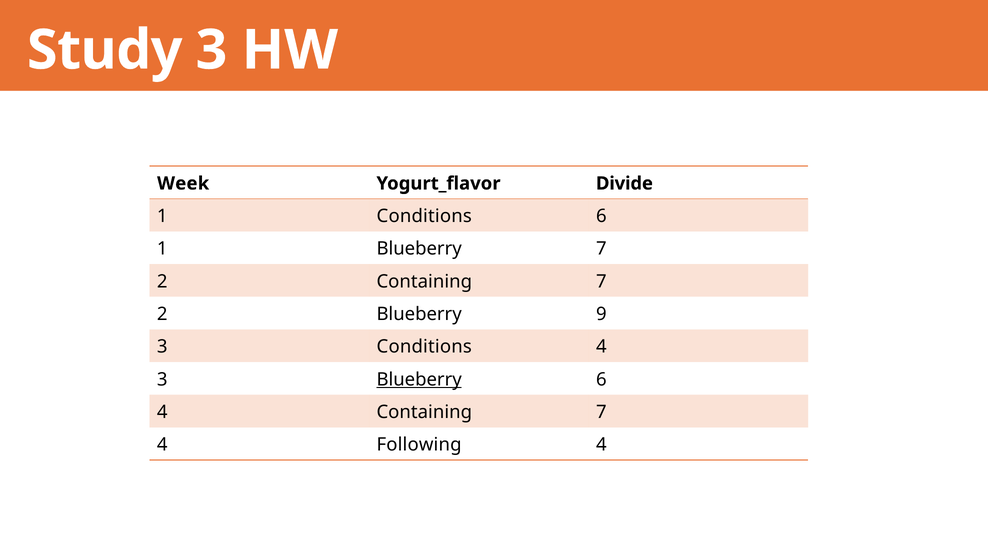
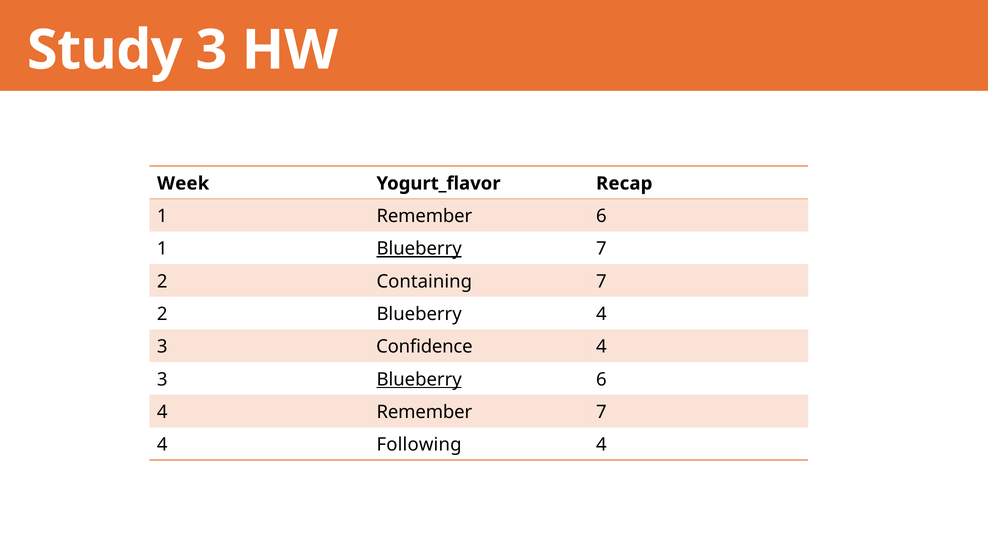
Divide: Divide -> Recap
1 Conditions: Conditions -> Remember
Blueberry at (419, 249) underline: none -> present
Blueberry 9: 9 -> 4
3 Conditions: Conditions -> Confidence
4 Containing: Containing -> Remember
